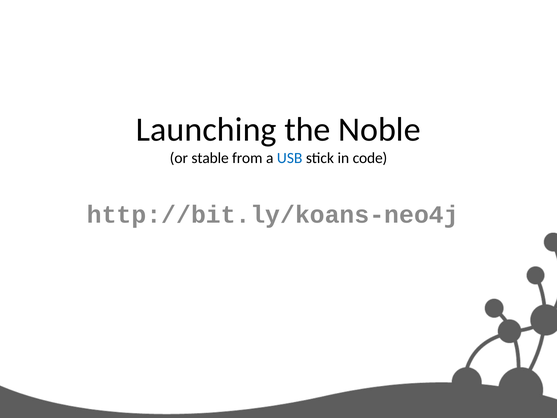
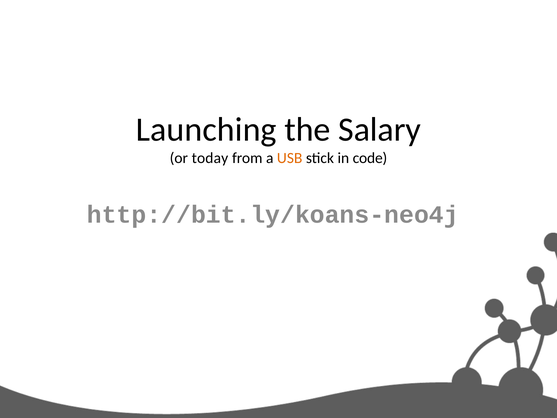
Noble: Noble -> Salary
stable: stable -> today
USB colour: blue -> orange
